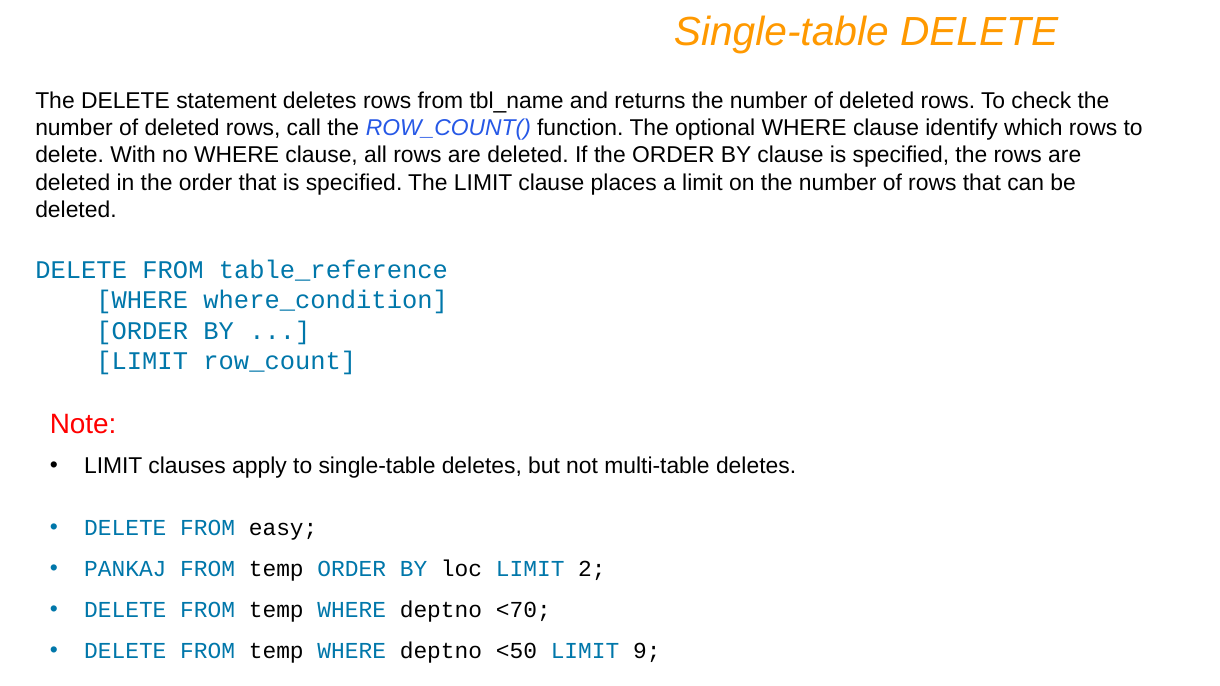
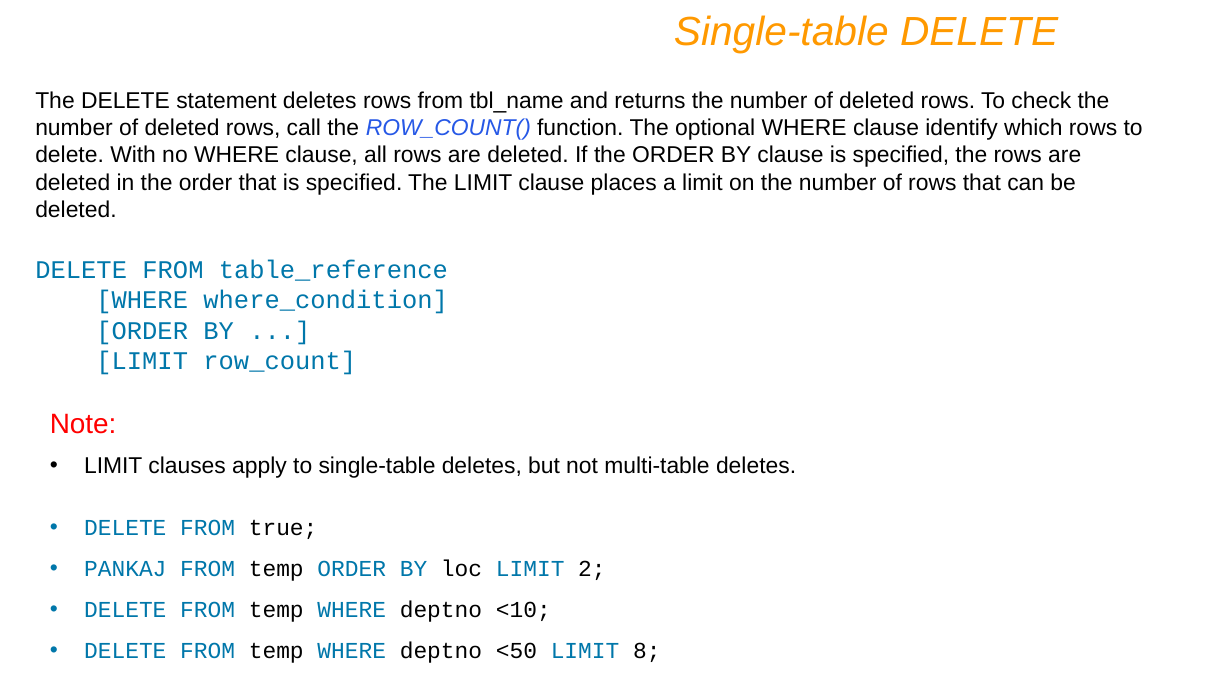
easy: easy -> true
<70: <70 -> <10
9: 9 -> 8
